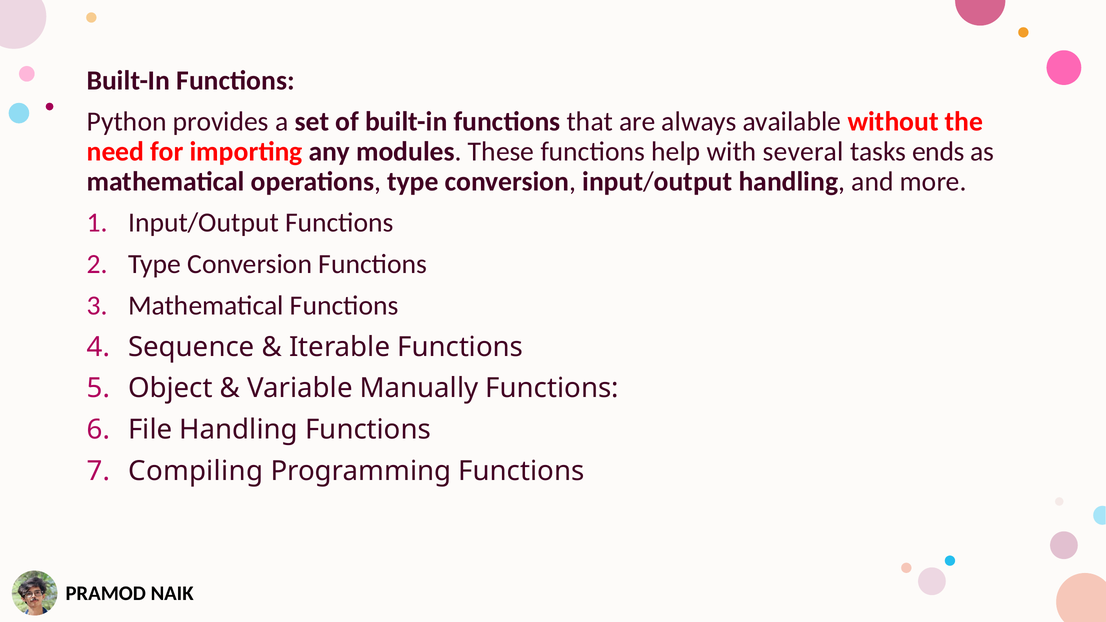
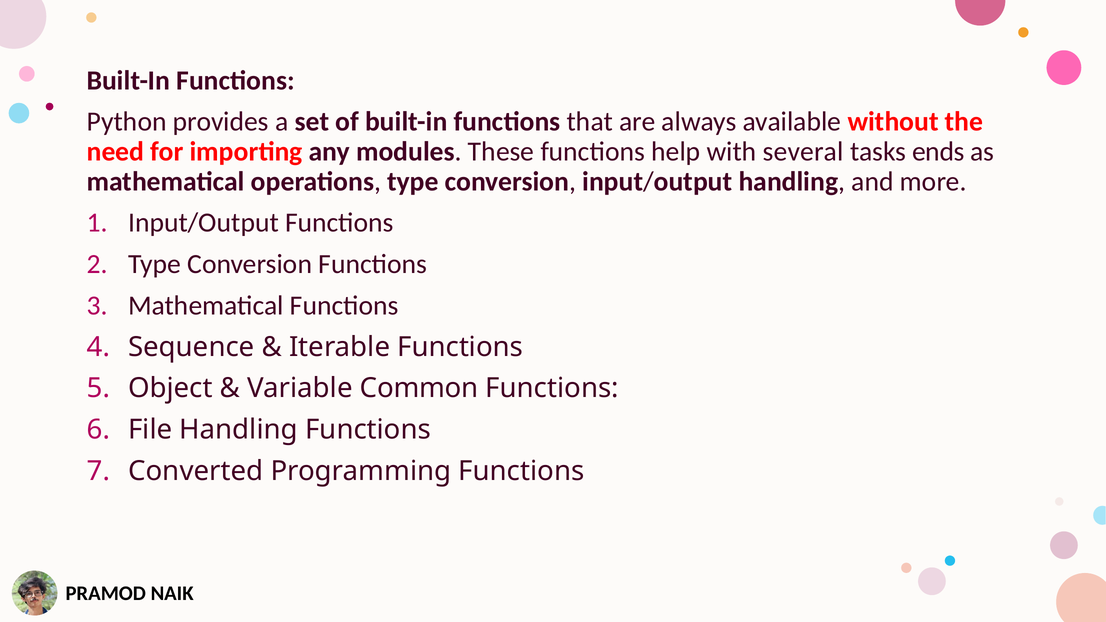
Manually: Manually -> Common
Compiling: Compiling -> Converted
